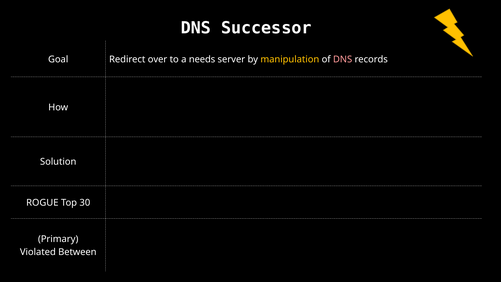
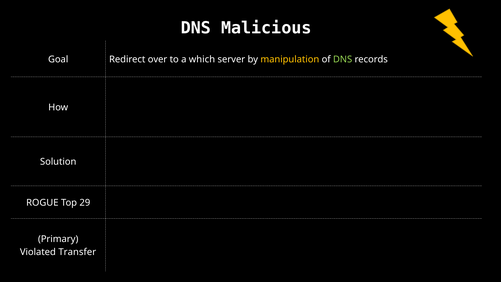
Successor: Successor -> Malicious
needs: needs -> which
DNS at (343, 59) colour: pink -> light green
30: 30 -> 29
Between: Between -> Transfer
